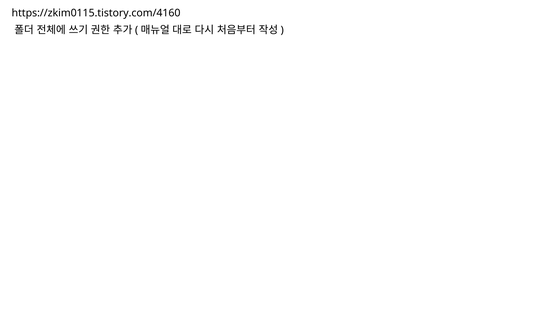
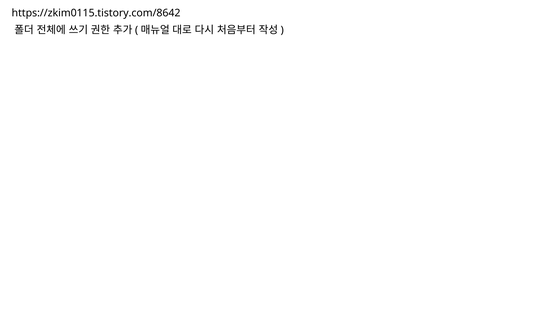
https://zkim0115.tistory.com/4160: https://zkim0115.tistory.com/4160 -> https://zkim0115.tistory.com/8642
